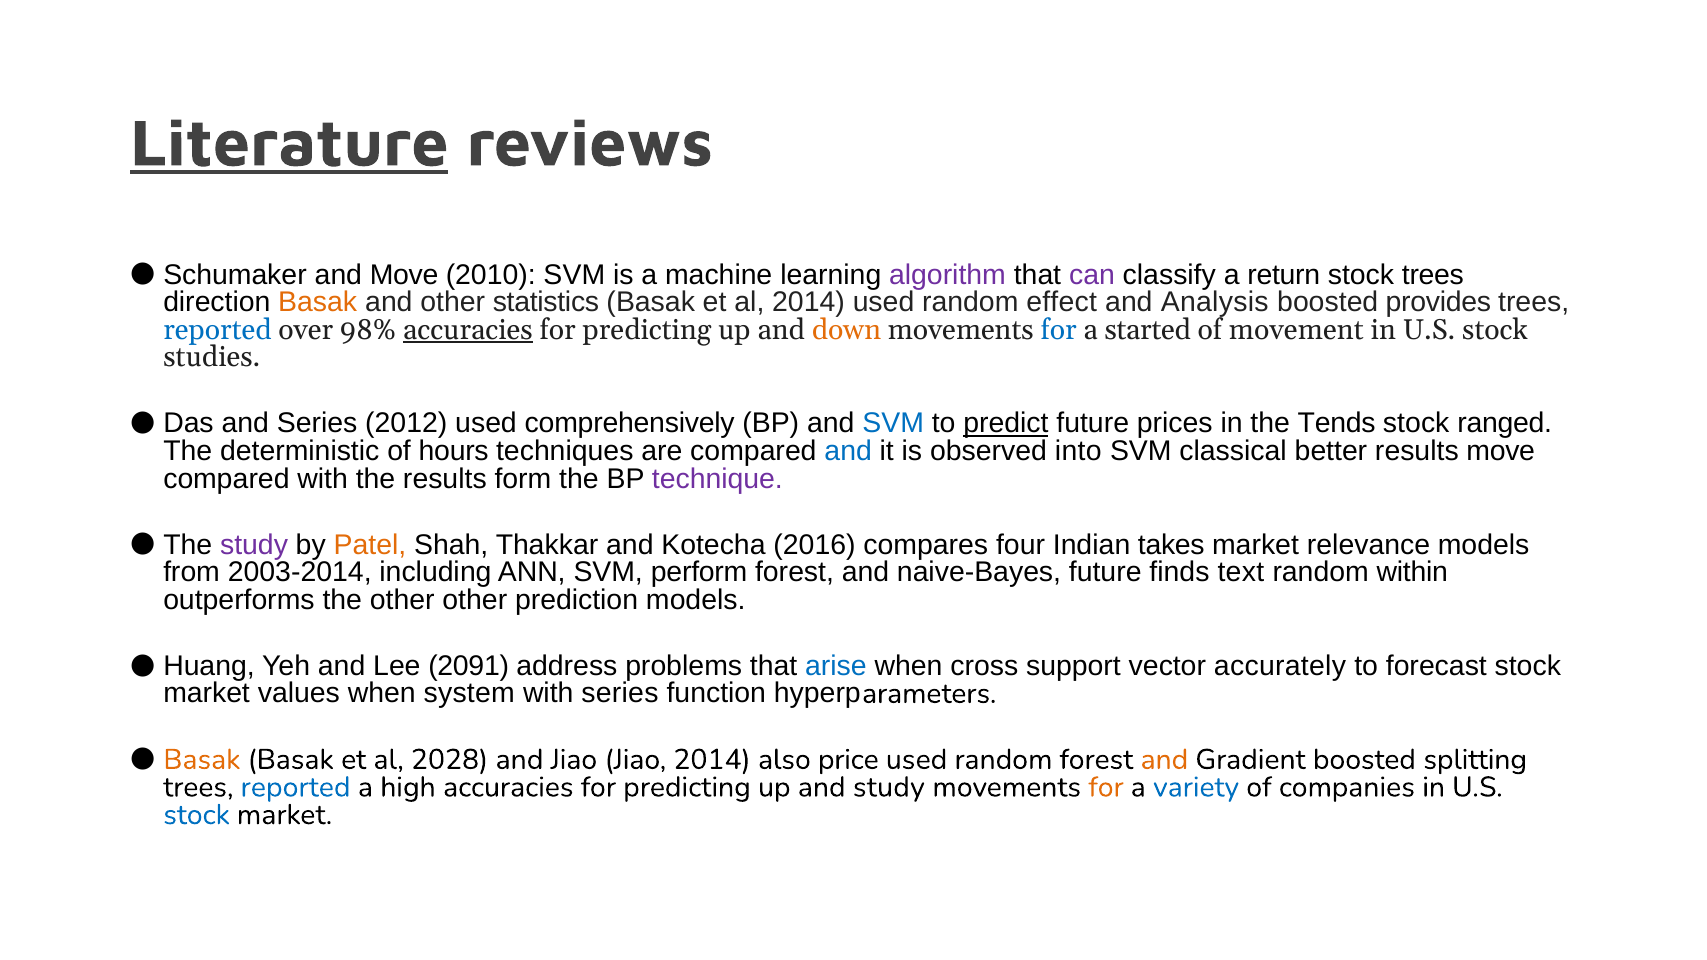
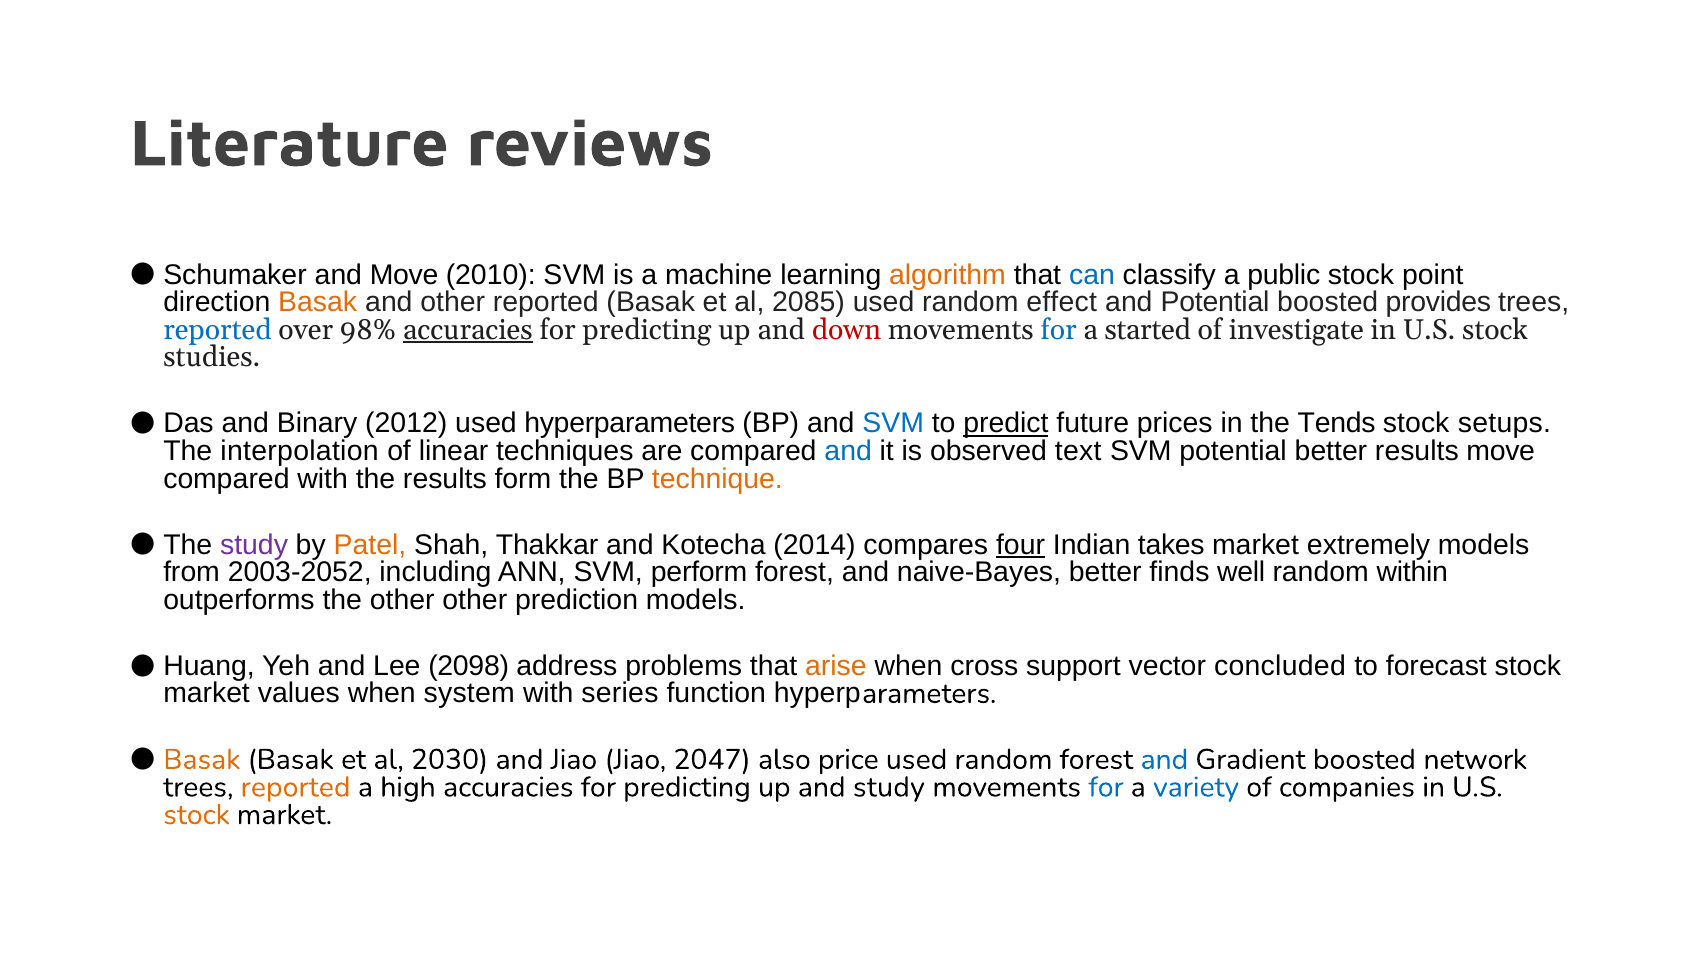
Literature underline: present -> none
algorithm colour: purple -> orange
can colour: purple -> blue
return: return -> public
stock trees: trees -> point
other statistics: statistics -> reported
al 2014: 2014 -> 2085
and Analysis: Analysis -> Potential
down colour: orange -> red
movement: movement -> investigate
and Series: Series -> Binary
used comprehensively: comprehensively -> hyperparameters
ranged: ranged -> setups
deterministic: deterministic -> interpolation
hours: hours -> linear
into: into -> text
SVM classical: classical -> potential
technique colour: purple -> orange
2016: 2016 -> 2014
four underline: none -> present
relevance: relevance -> extremely
2003-2014: 2003-2014 -> 2003-2052
naive-Bayes future: future -> better
text: text -> well
2091: 2091 -> 2098
arise colour: blue -> orange
accurately: accurately -> concluded
2028: 2028 -> 2030
Jiao 2014: 2014 -> 2047
and at (1164, 760) colour: orange -> blue
splitting: splitting -> network
reported at (296, 787) colour: blue -> orange
for at (1106, 787) colour: orange -> blue
stock at (197, 815) colour: blue -> orange
